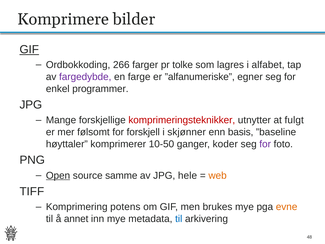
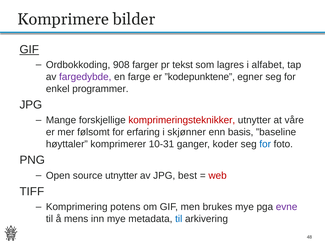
266: 266 -> 908
tolke: tolke -> tekst
”alfanumeriske: ”alfanumeriske -> ”kodepunktene
fulgt: fulgt -> våre
forskjell: forskjell -> erfaring
10-50: 10-50 -> 10-31
for at (265, 144) colour: purple -> blue
Open underline: present -> none
source samme: samme -> utnytter
hele: hele -> best
web colour: orange -> red
evne colour: orange -> purple
annet: annet -> mens
